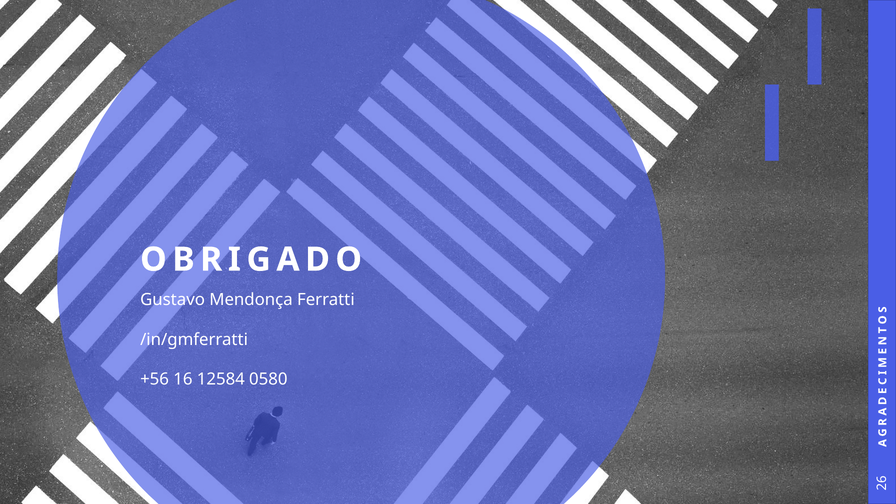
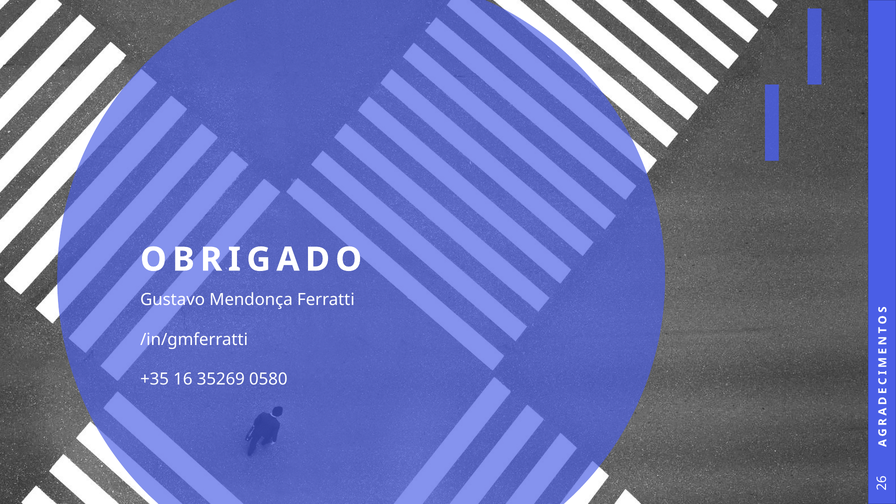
+56: +56 -> +35
12584: 12584 -> 35269
